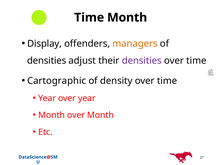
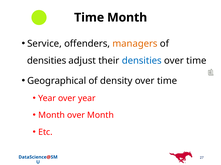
Display: Display -> Service
densities at (142, 61) colour: purple -> blue
Cartographic: Cartographic -> Geographical
